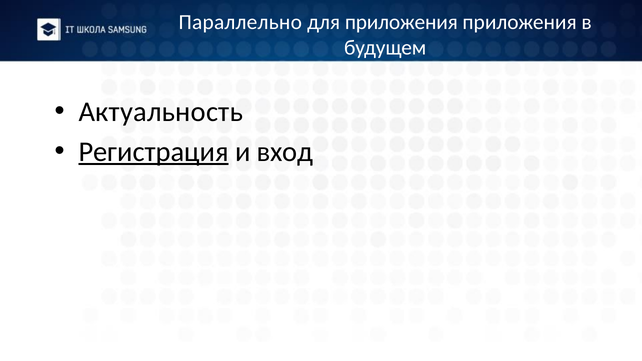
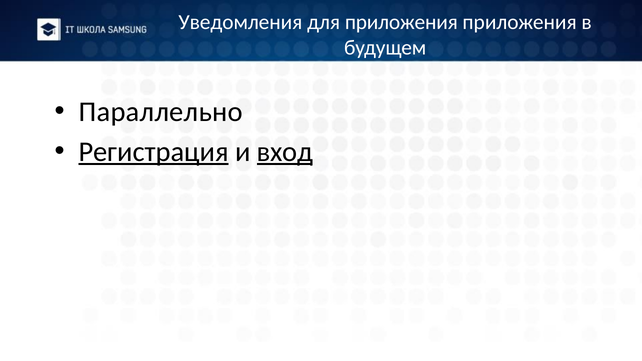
Параллельно: Параллельно -> Уведомления
Актуальность: Актуальность -> Параллельно
вход underline: none -> present
